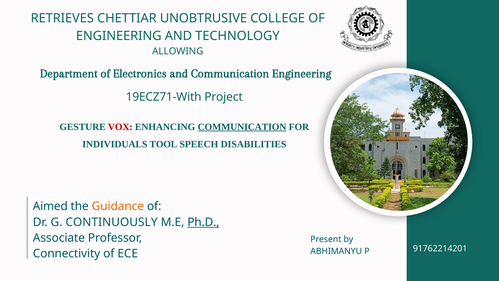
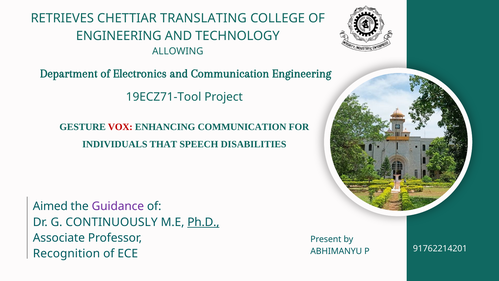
UNOBTRUSIVE: UNOBTRUSIVE -> TRANSLATING
19ECZ71-With: 19ECZ71-With -> 19ECZ71-Tool
COMMUNICATION at (242, 127) underline: present -> none
TOOL: TOOL -> THAT
Guidance colour: orange -> purple
Connectivity: Connectivity -> Recognition
